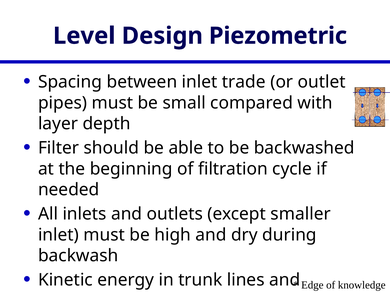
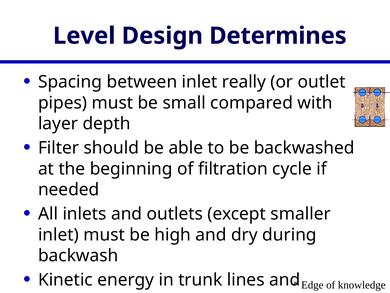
Piezometric: Piezometric -> Determines
trade: trade -> really
